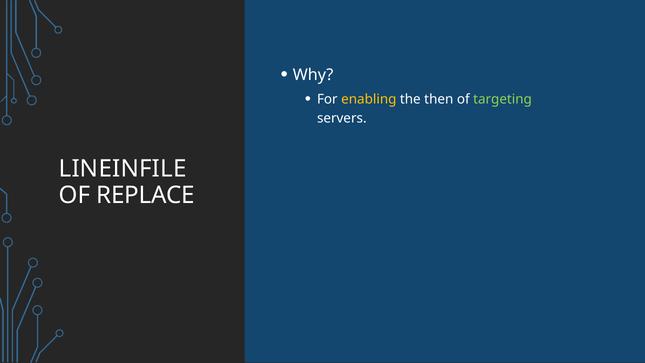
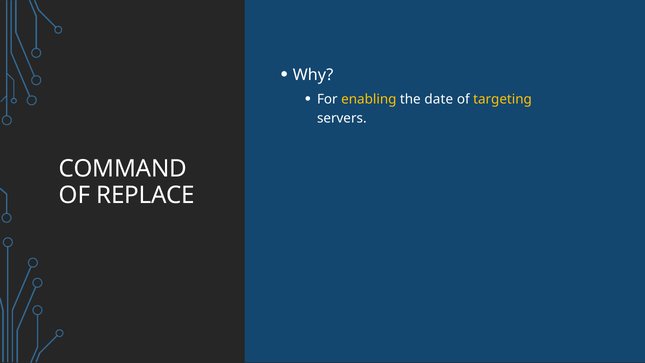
then: then -> date
targeting colour: light green -> yellow
LINEINFILE: LINEINFILE -> COMMAND
